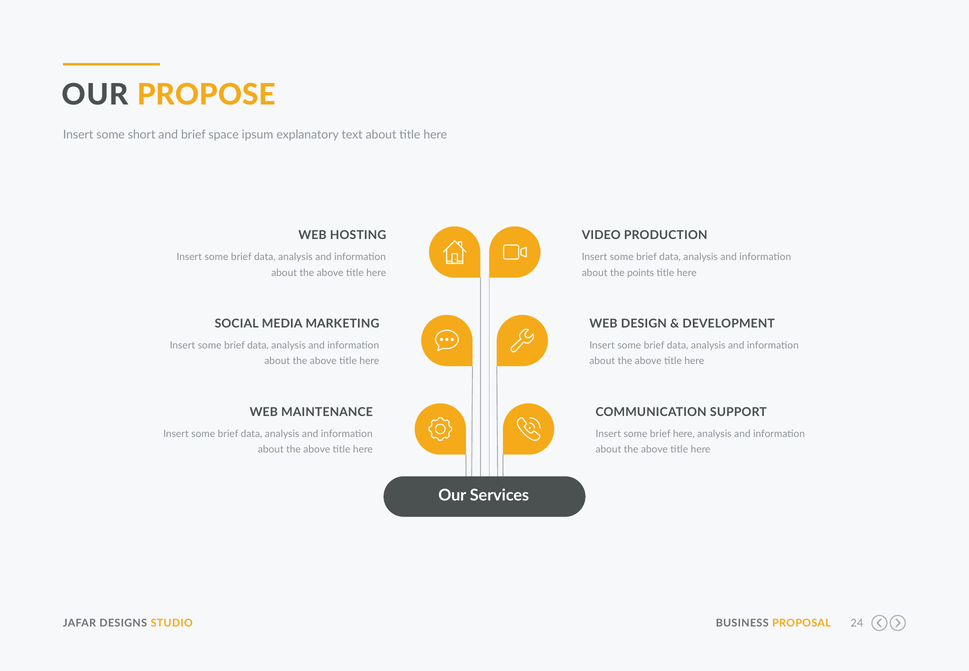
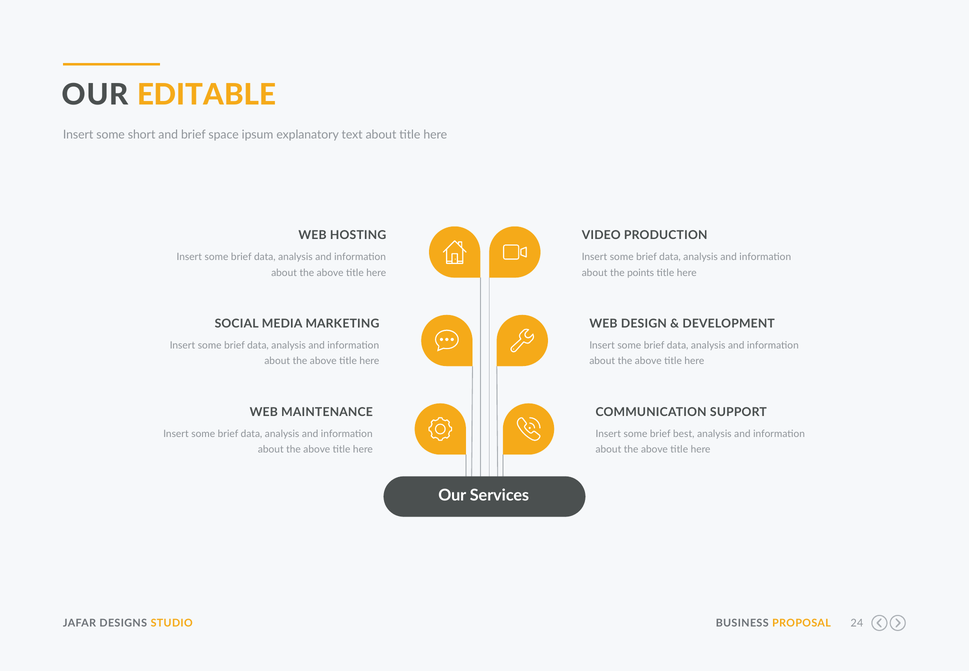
PROPOSE: PROPOSE -> EDITABLE
brief here: here -> best
